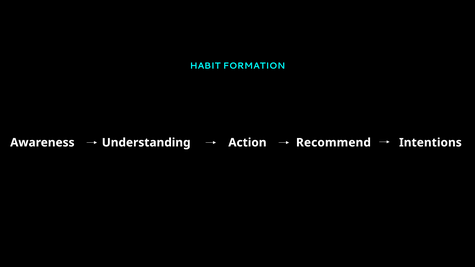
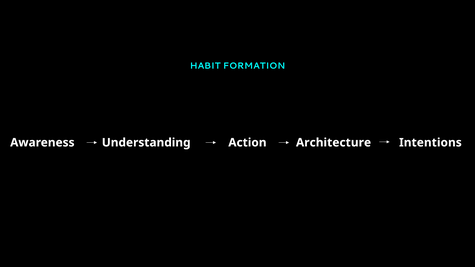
Recommend: Recommend -> Architecture
